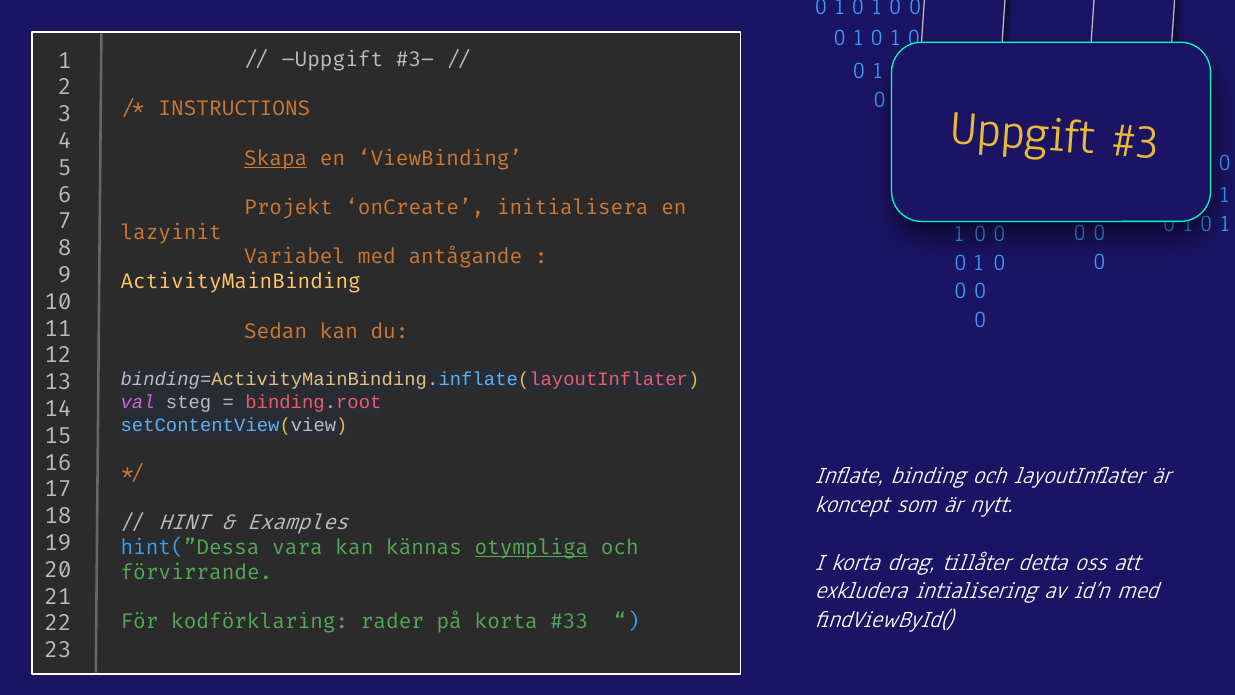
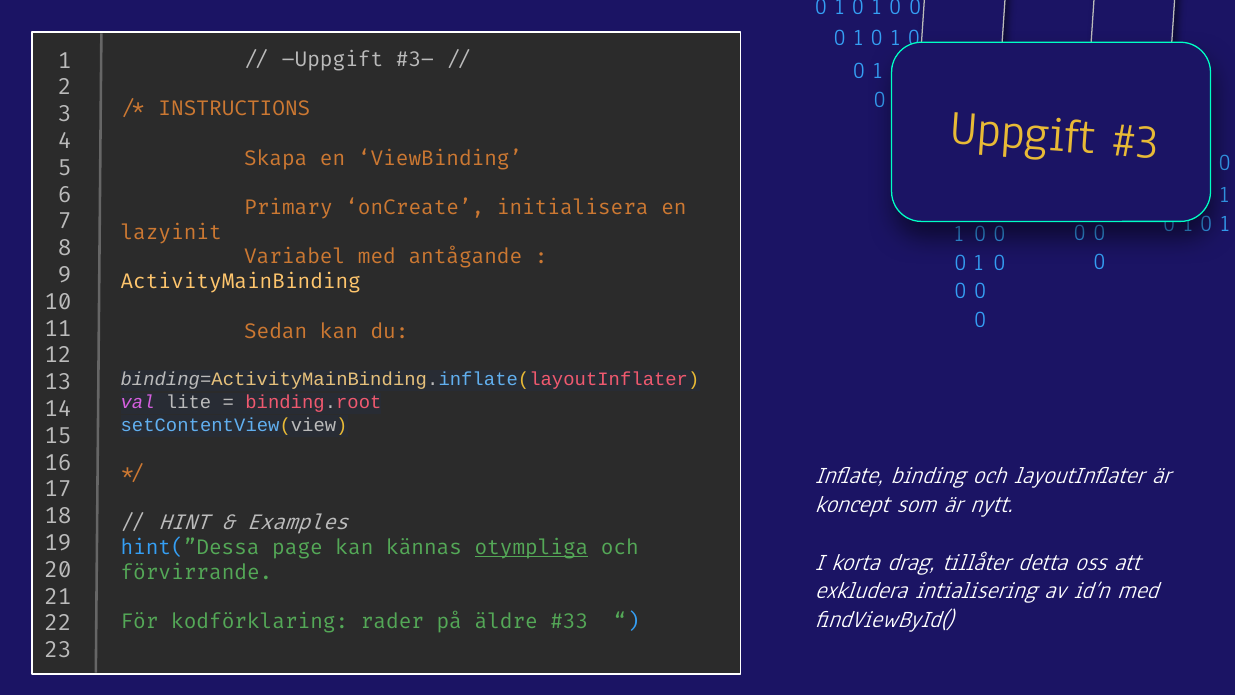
Skapa underline: present -> none
Projekt: Projekt -> Primary
steg: steg -> lite
vara: vara -> page
på korta: korta -> äldre
